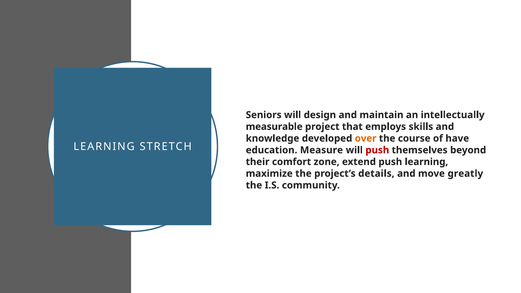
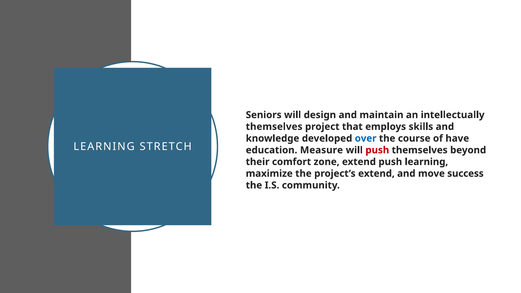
measurable at (274, 127): measurable -> themselves
over colour: orange -> blue
project’s details: details -> extend
greatly: greatly -> success
